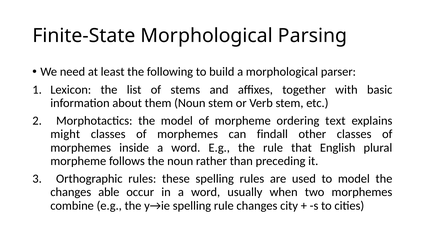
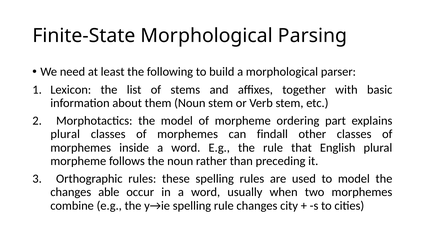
text: text -> part
might at (65, 134): might -> plural
